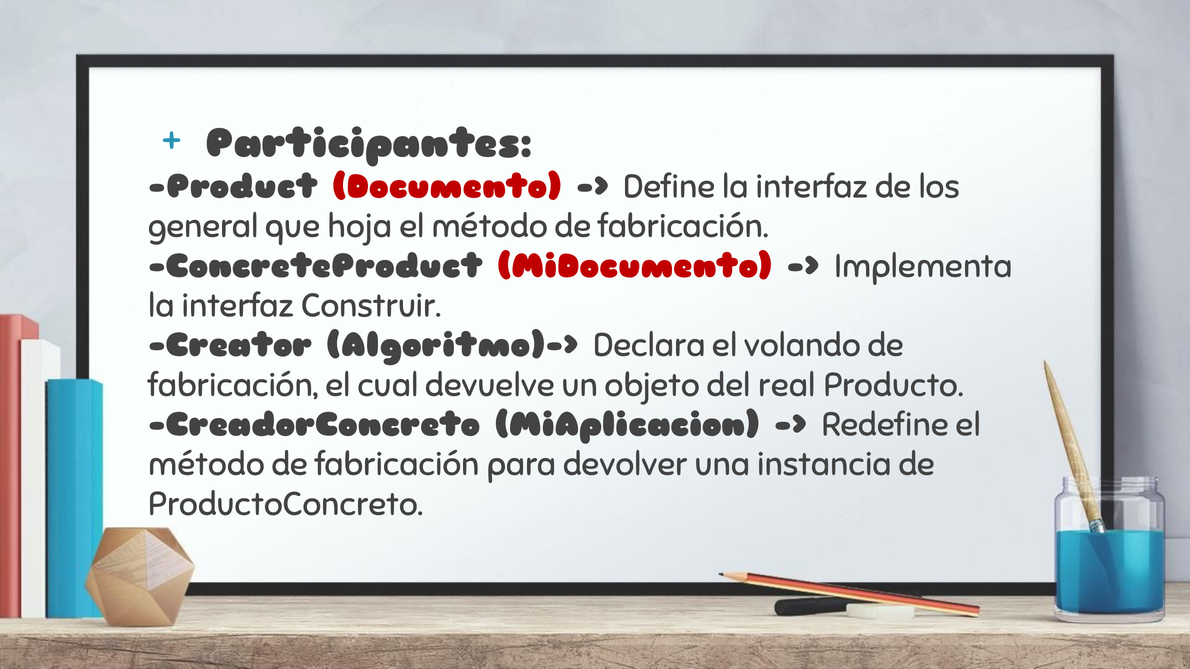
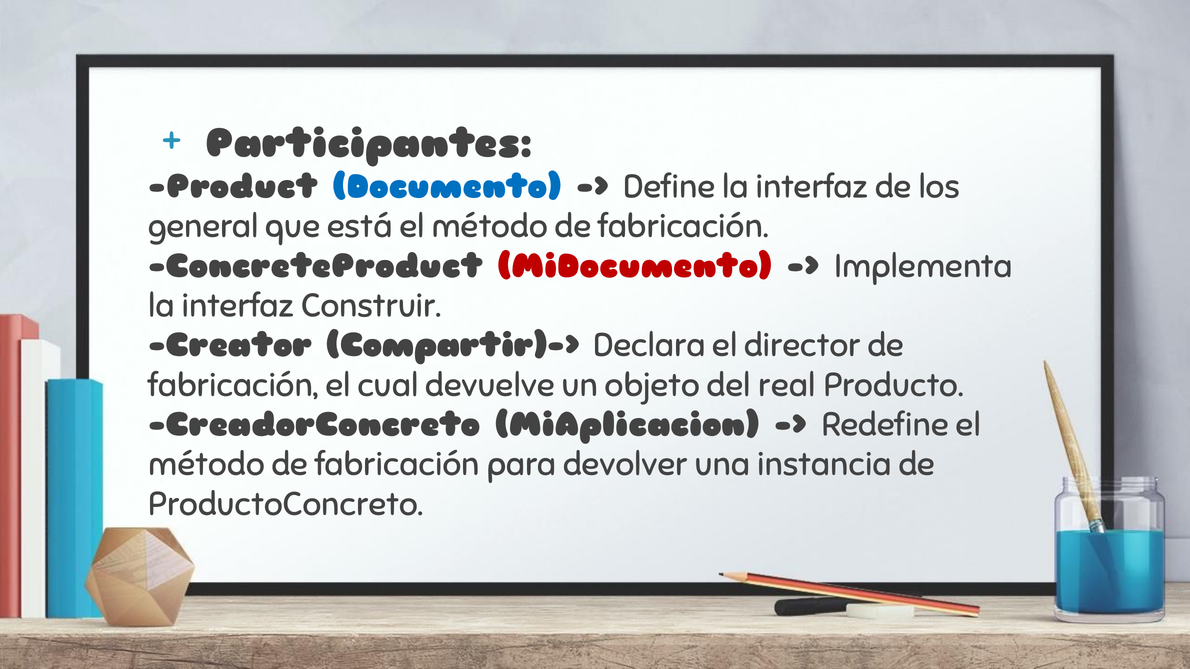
Documento colour: red -> blue
hoja: hoja -> está
Algoritmo)->: Algoritmo)-> -> Compartir)->
volando: volando -> director
